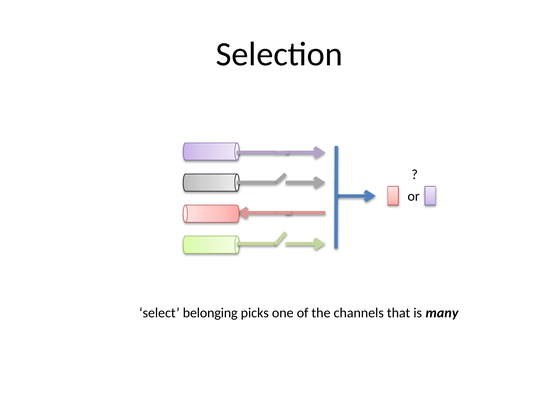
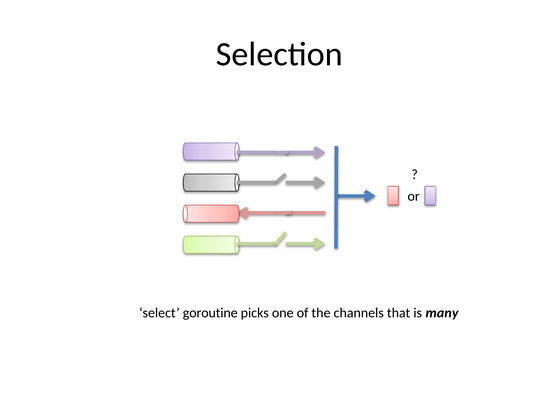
belonging: belonging -> goroutine
